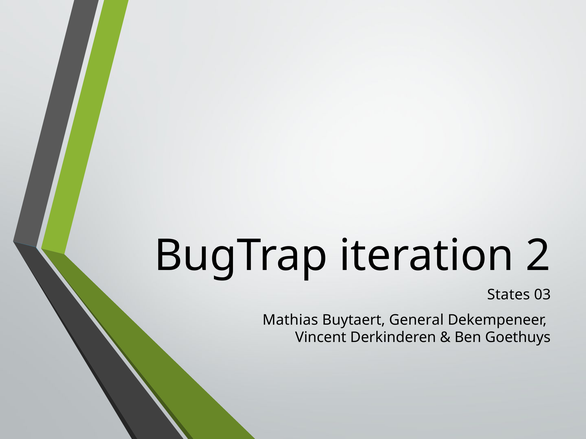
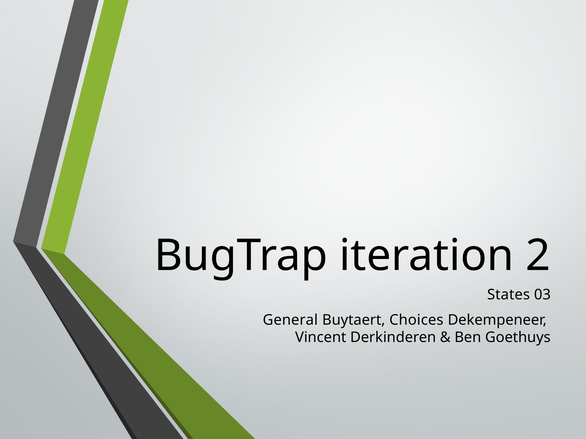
Mathias: Mathias -> General
General: General -> Choices
